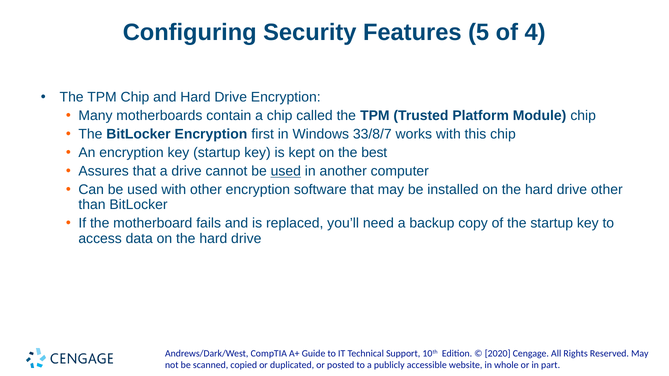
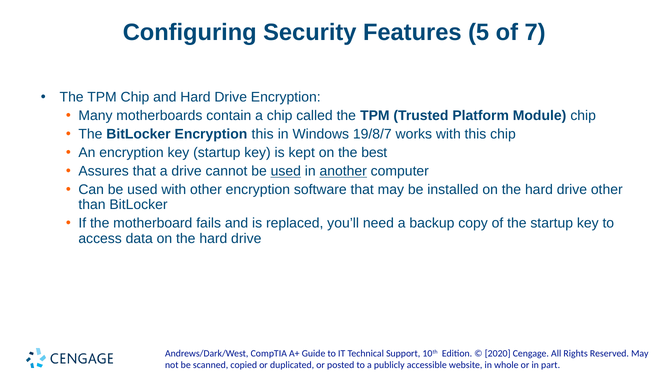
4: 4 -> 7
Encryption first: first -> this
33/8/7: 33/8/7 -> 19/8/7
another underline: none -> present
